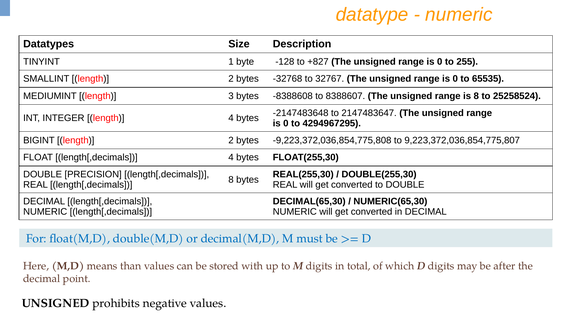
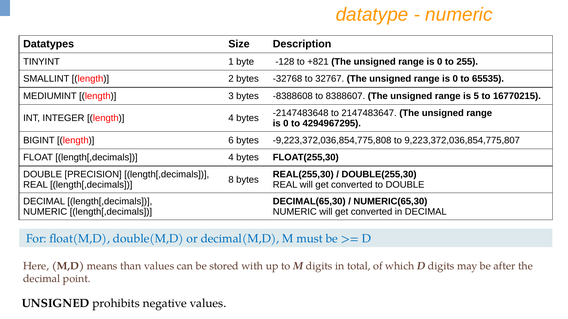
+827: +827 -> +821
is 8: 8 -> 5
25258524: 25258524 -> 16770215
BIGINT length 2: 2 -> 6
